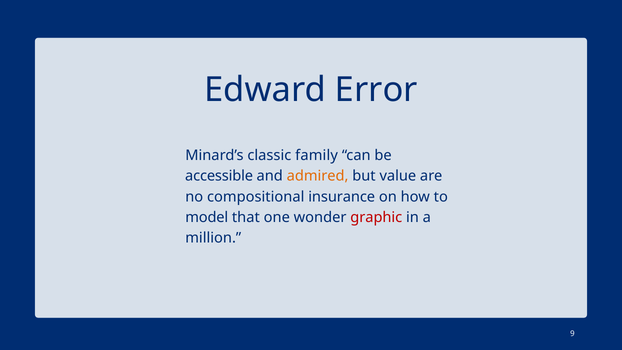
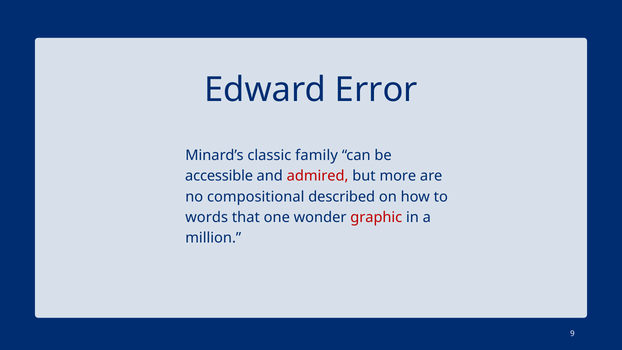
admired colour: orange -> red
value: value -> more
insurance: insurance -> described
model: model -> words
